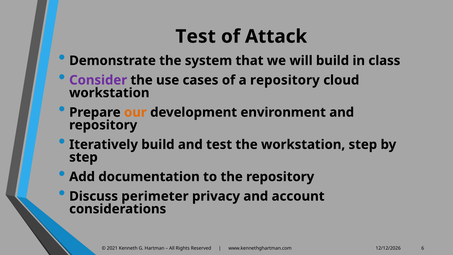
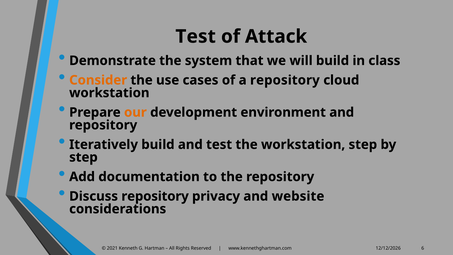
Consider colour: purple -> orange
Discuss perimeter: perimeter -> repository
account: account -> website
